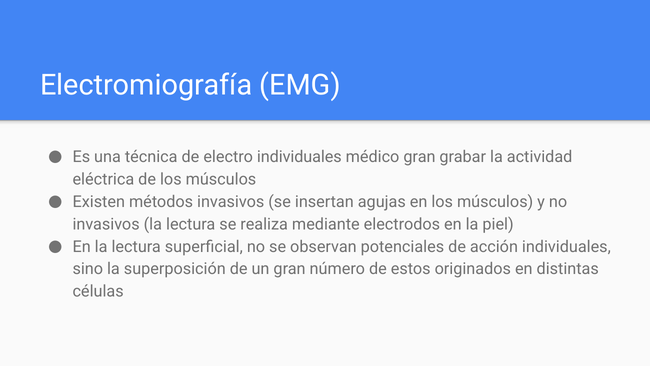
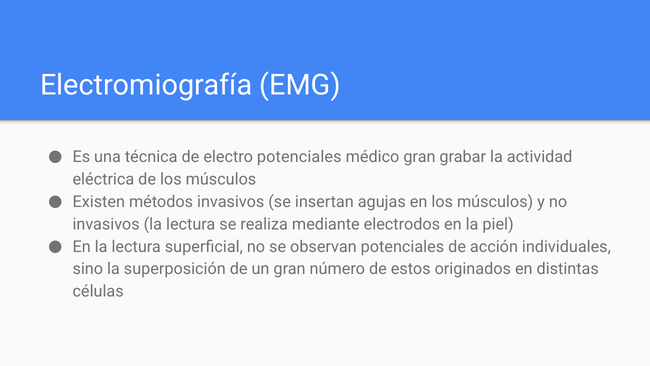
electro individuales: individuales -> potenciales
